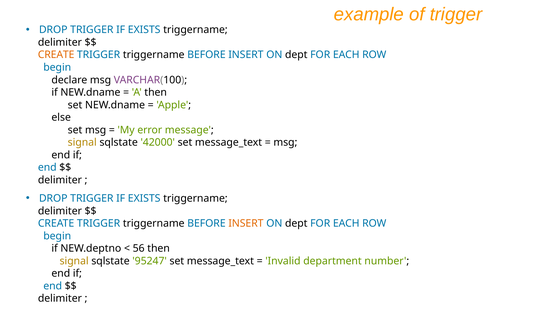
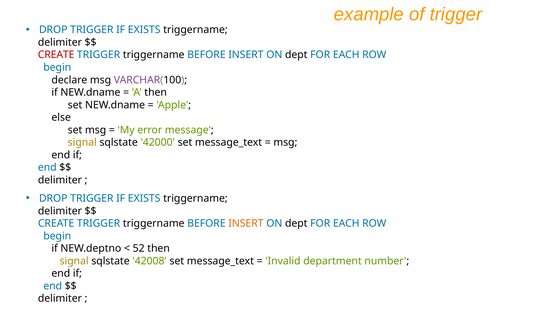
CREATE at (56, 55) colour: orange -> red
56: 56 -> 52
95247: 95247 -> 42008
